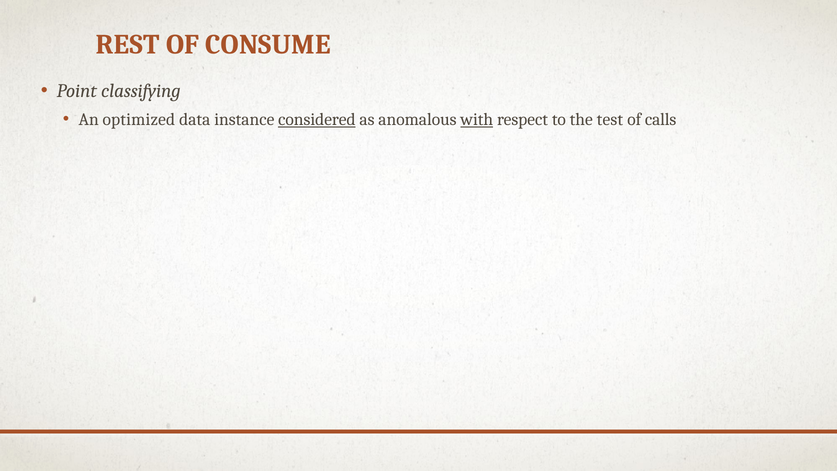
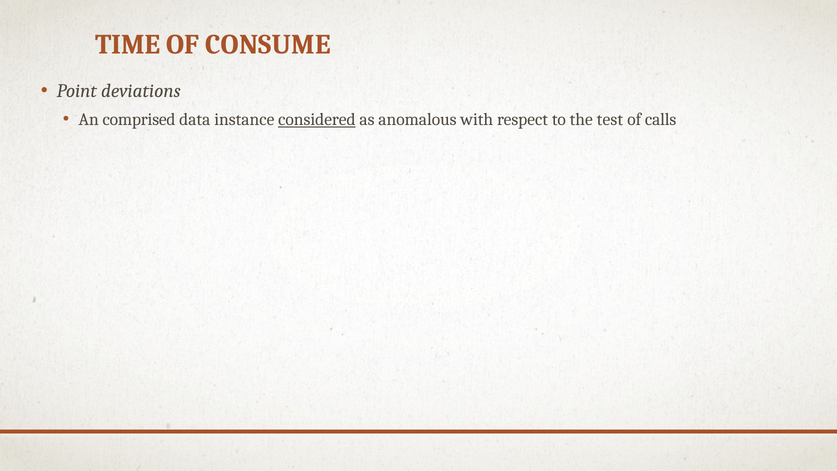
REST: REST -> TIME
classifying: classifying -> deviations
optimized: optimized -> comprised
with underline: present -> none
